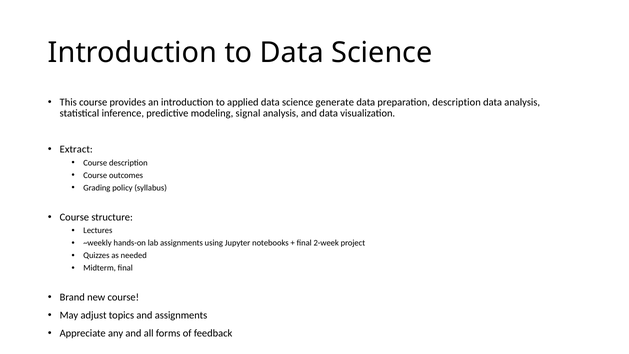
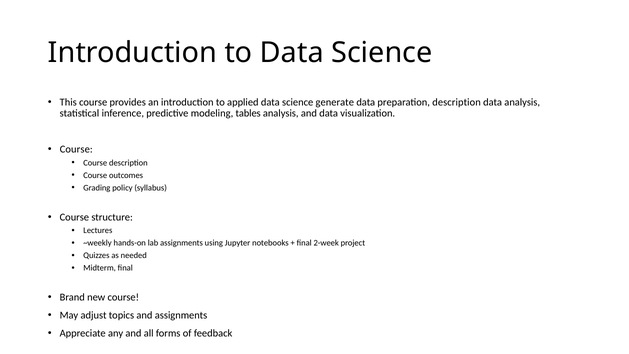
signal: signal -> tables
Extract at (76, 149): Extract -> Course
